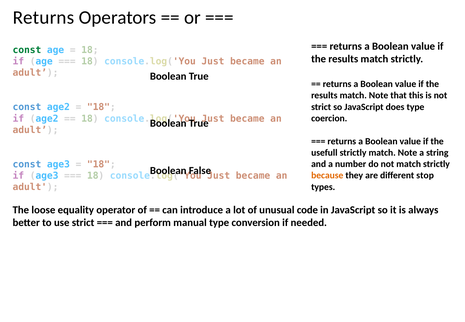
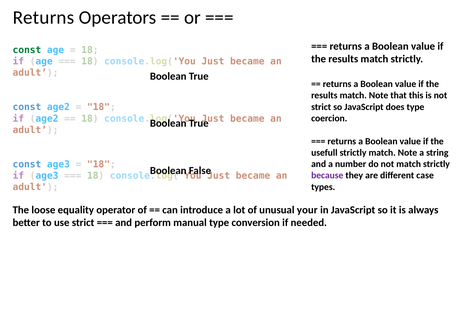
because colour: orange -> purple
stop: stop -> case
code: code -> your
